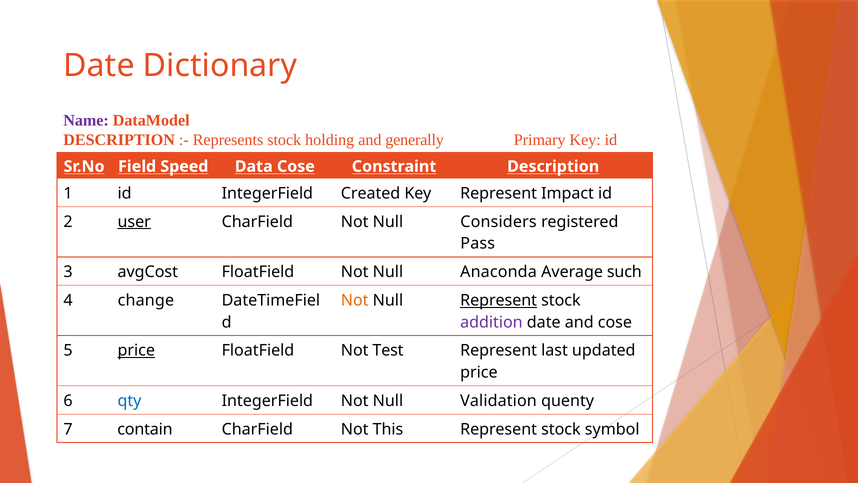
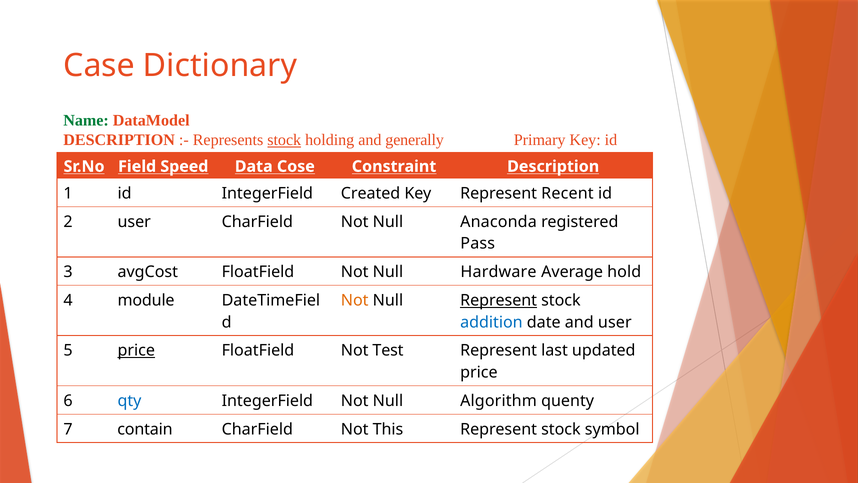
Date at (99, 65): Date -> Case
Name colour: purple -> green
stock at (284, 140) underline: none -> present
Impact: Impact -> Recent
user at (134, 222) underline: present -> none
Considers: Considers -> Anaconda
Anaconda: Anaconda -> Hardware
such: such -> hold
change: change -> module
addition colour: purple -> blue
and cose: cose -> user
Validation: Validation -> Algorithm
